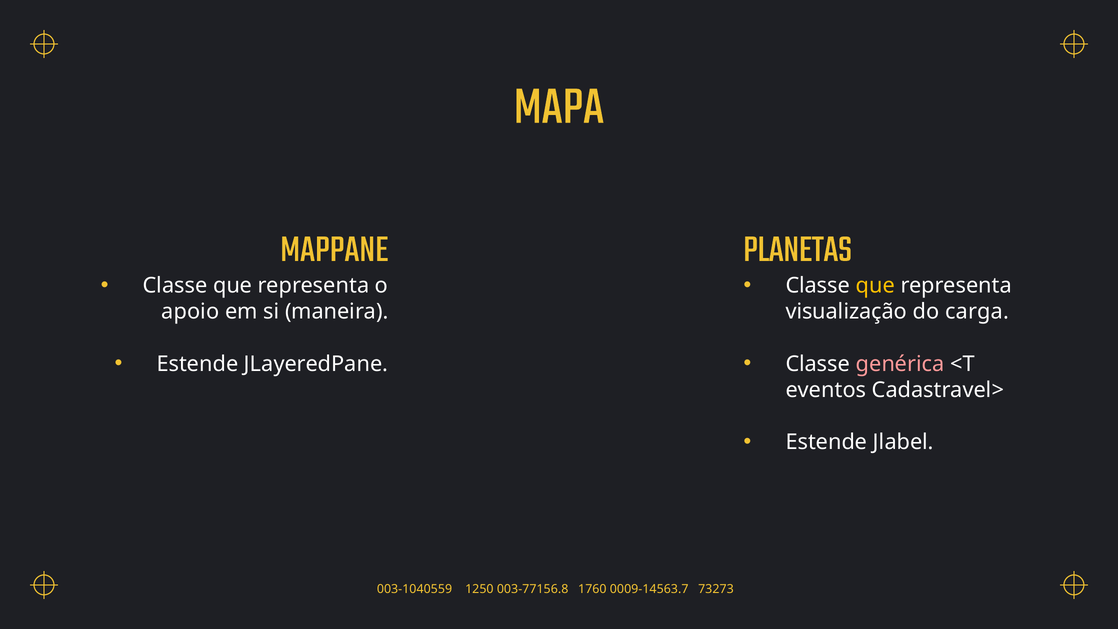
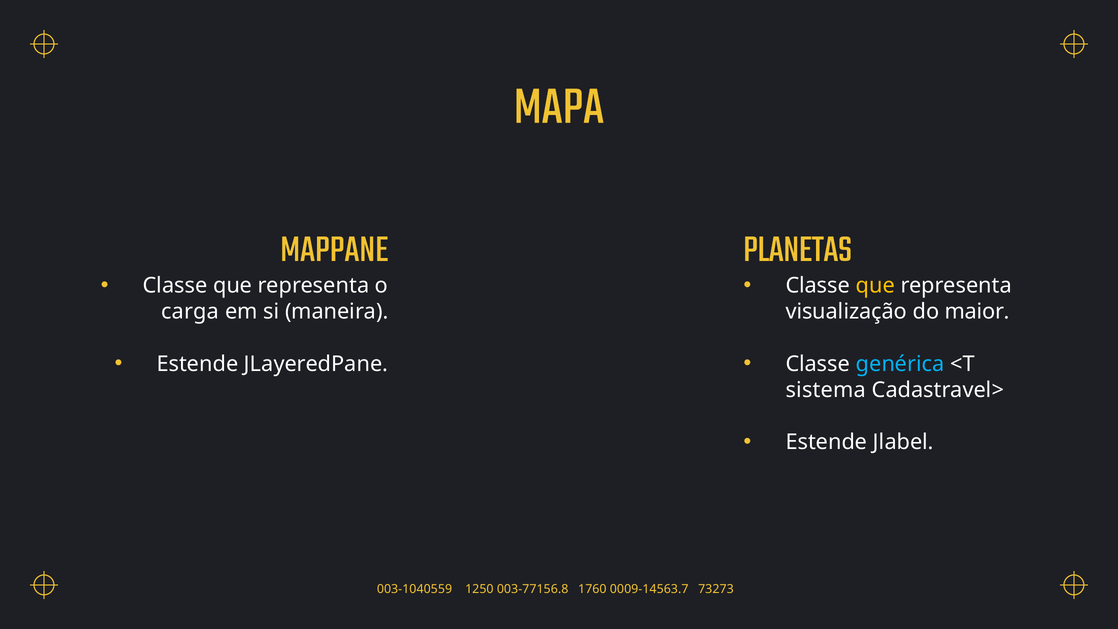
apoio: apoio -> carga
carga: carga -> maior
genérica colour: pink -> light blue
eventos: eventos -> sistema
